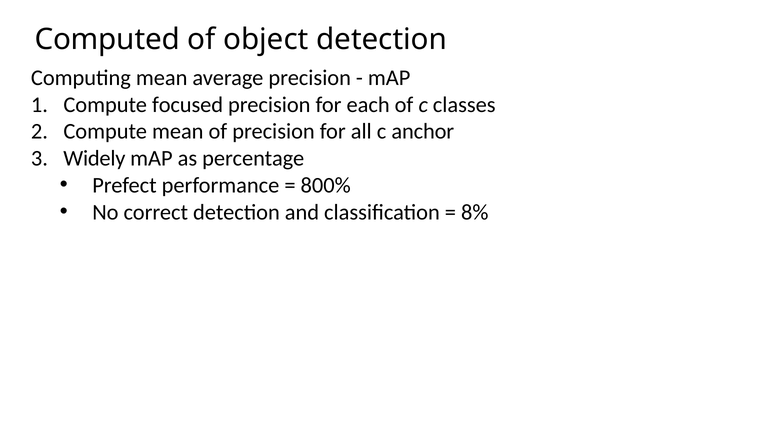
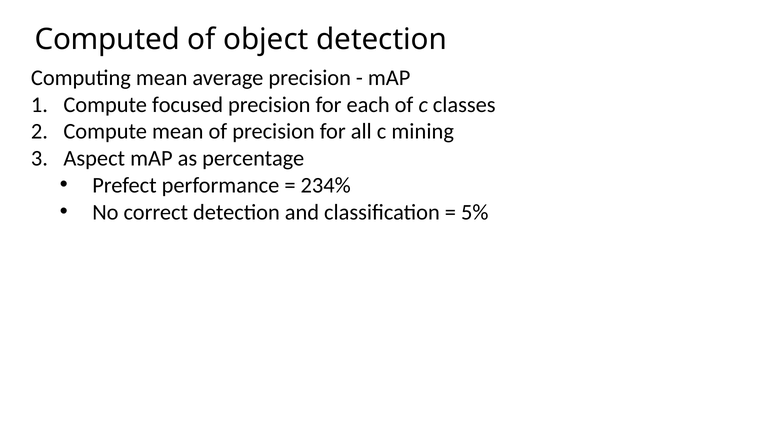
anchor: anchor -> mining
Widely: Widely -> Aspect
800%: 800% -> 234%
8%: 8% -> 5%
